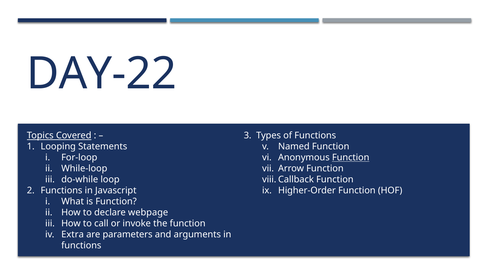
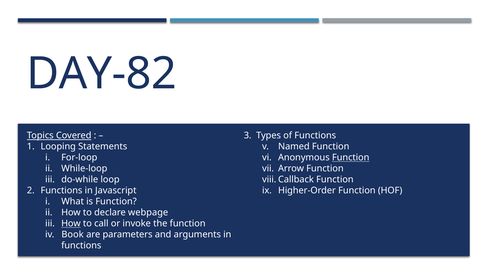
DAY-22: DAY-22 -> DAY-82
How at (71, 224) underline: none -> present
Extra: Extra -> Book
